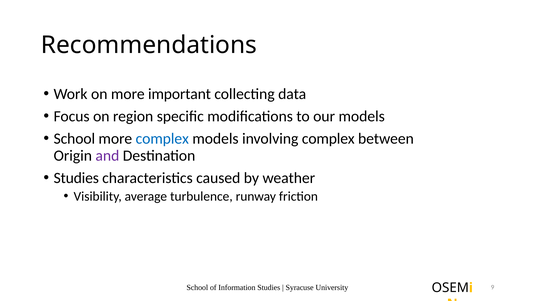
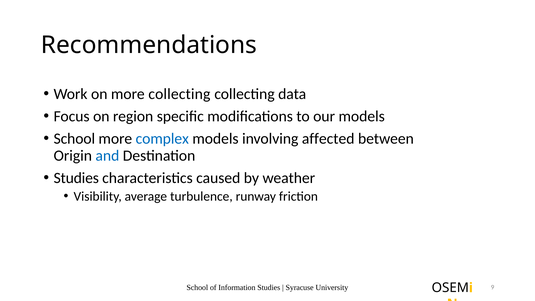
more important: important -> collecting
involving complex: complex -> affected
and colour: purple -> blue
